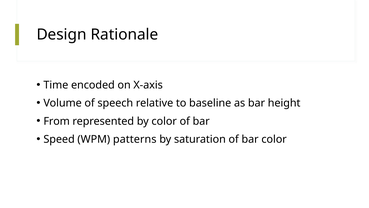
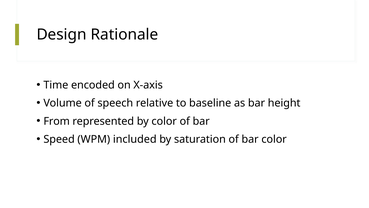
patterns: patterns -> included
